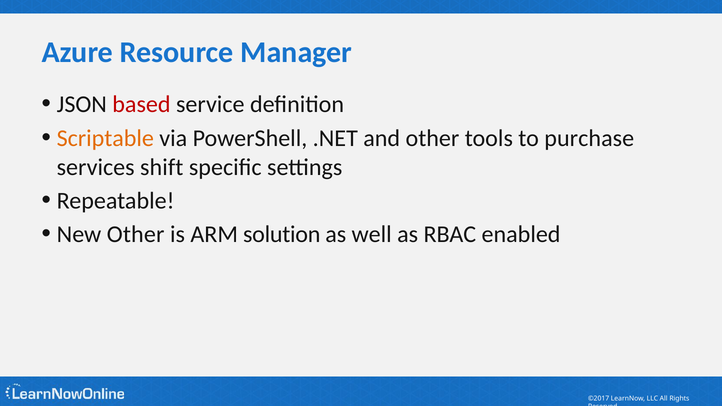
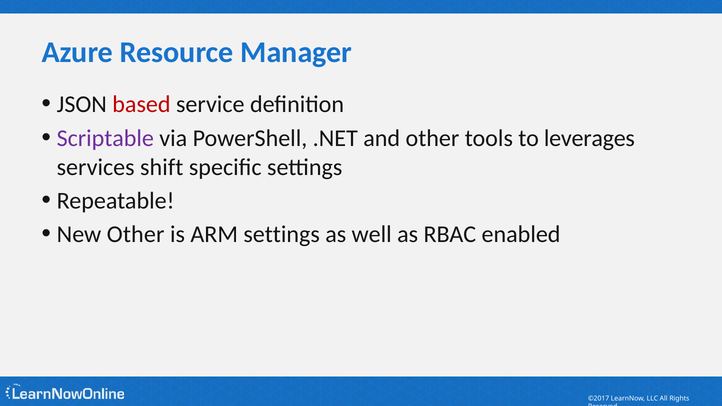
Scriptable colour: orange -> purple
purchase: purchase -> leverages
ARM solution: solution -> settings
